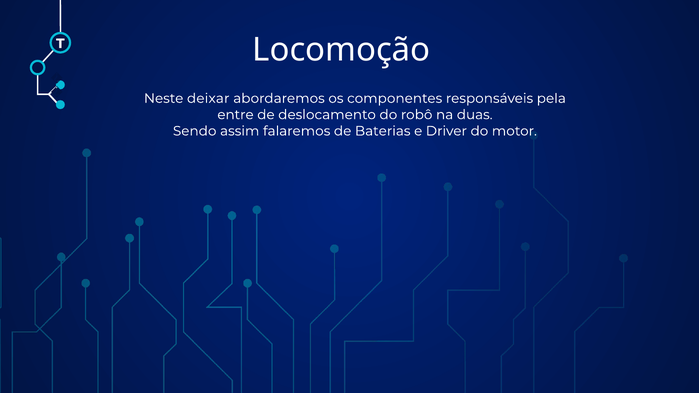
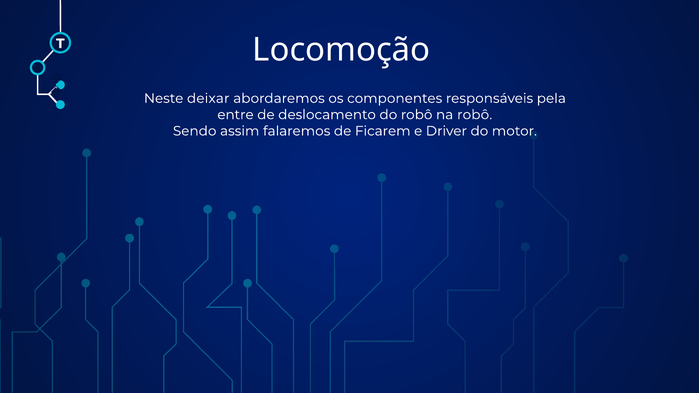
na duas: duas -> robô
Baterias: Baterias -> Ficarem
